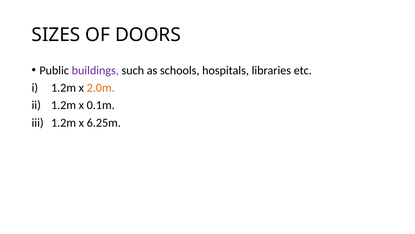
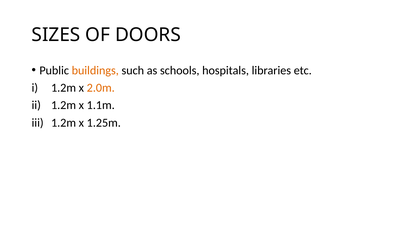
buildings colour: purple -> orange
0.1m: 0.1m -> 1.1m
6.25m: 6.25m -> 1.25m
